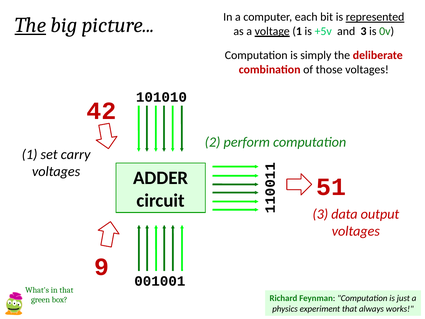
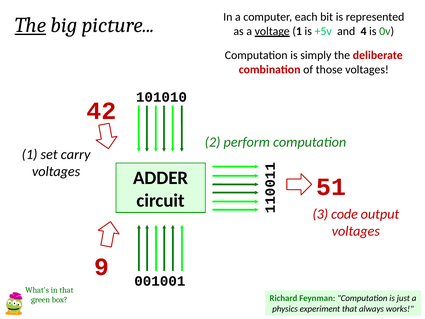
represented underline: present -> none
and 3: 3 -> 4
data: data -> code
